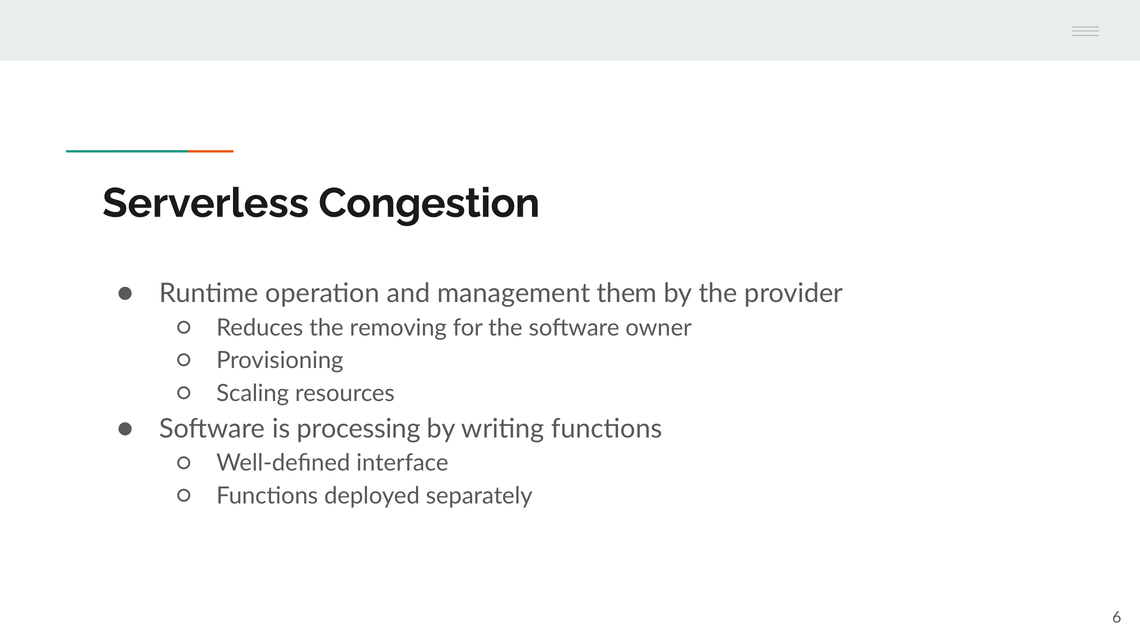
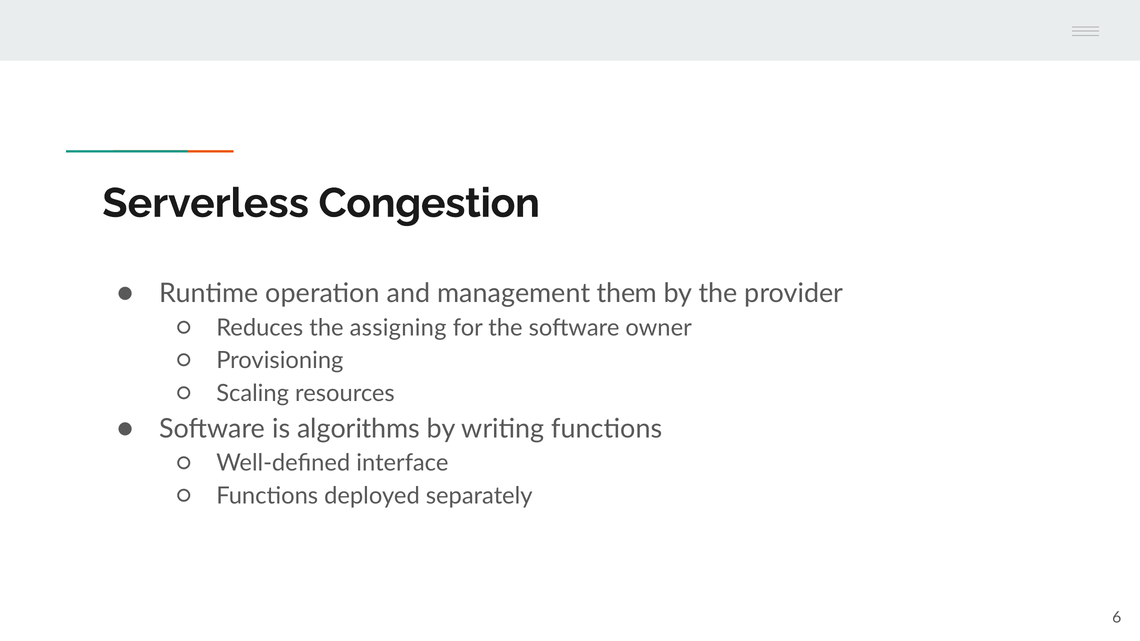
removing: removing -> assigning
processing: processing -> algorithms
